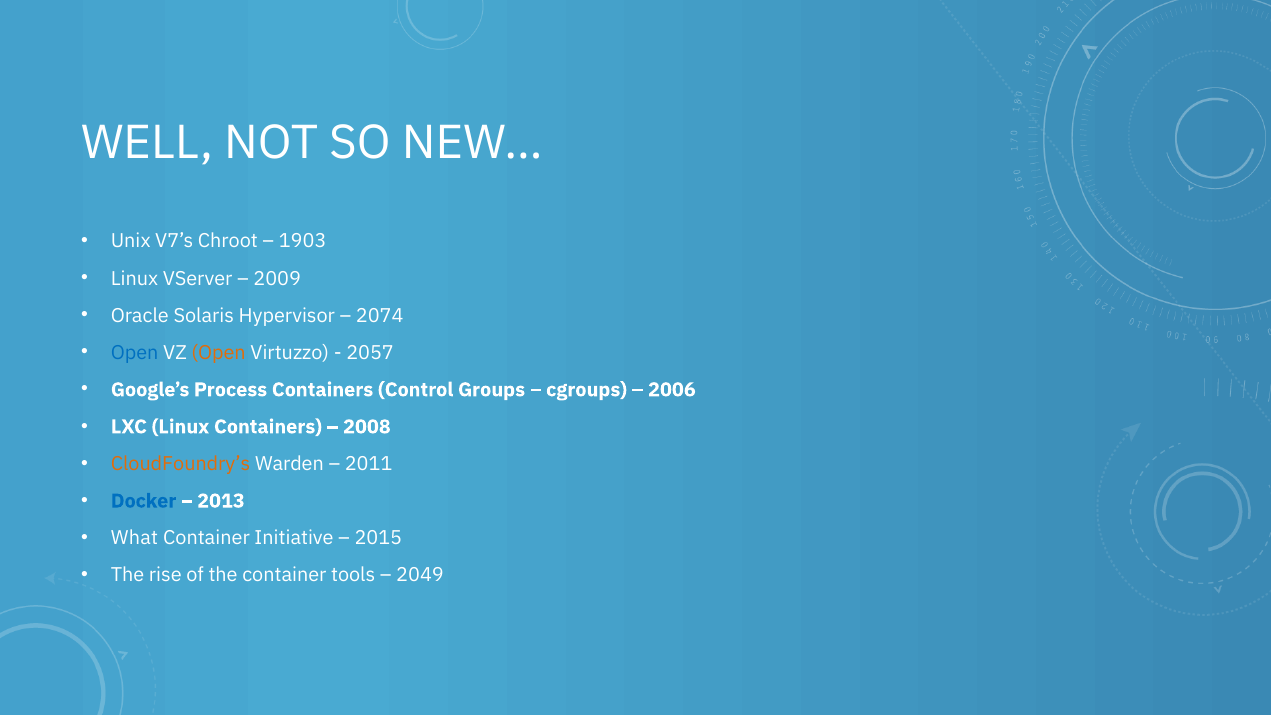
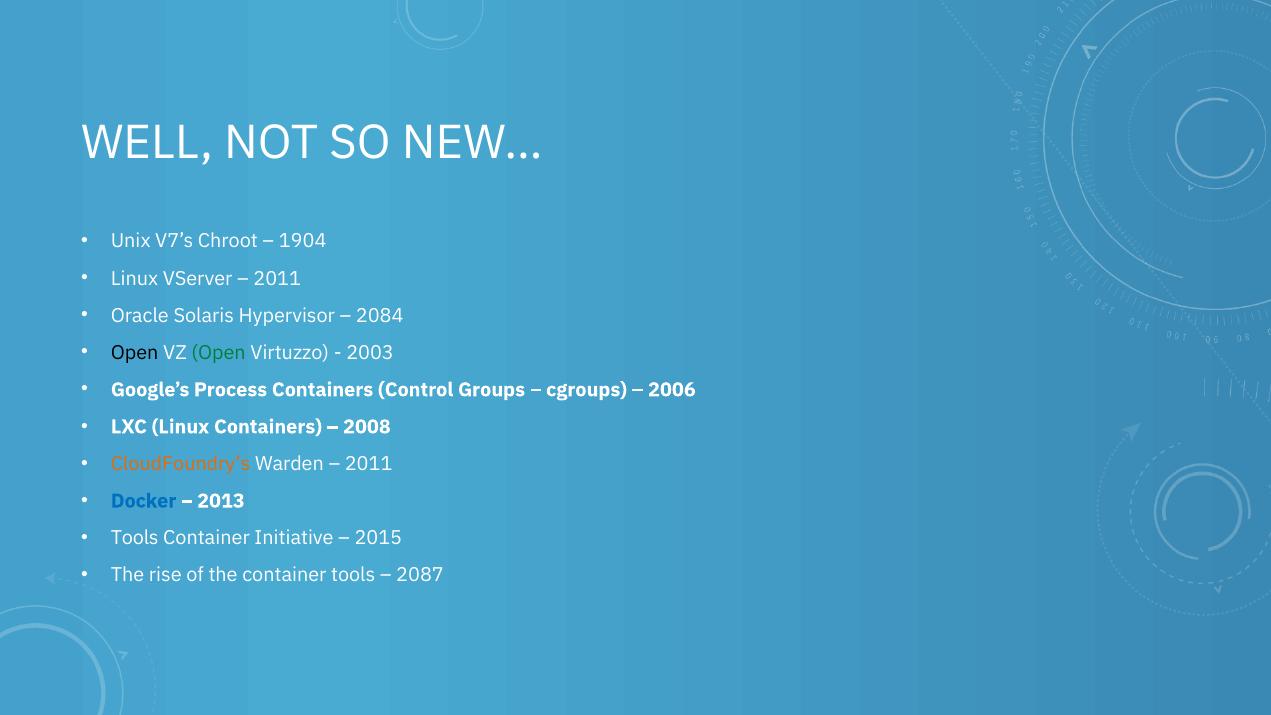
1903: 1903 -> 1904
2009 at (277, 278): 2009 -> 2011
2074: 2074 -> 2084
Open at (135, 353) colour: blue -> black
Open at (219, 353) colour: orange -> green
2057: 2057 -> 2003
What at (135, 538): What -> Tools
2049: 2049 -> 2087
